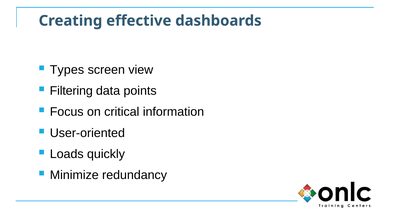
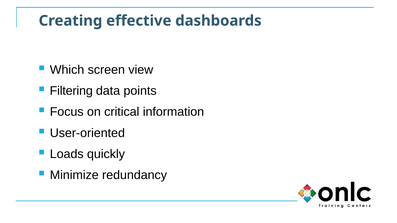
Types: Types -> Which
